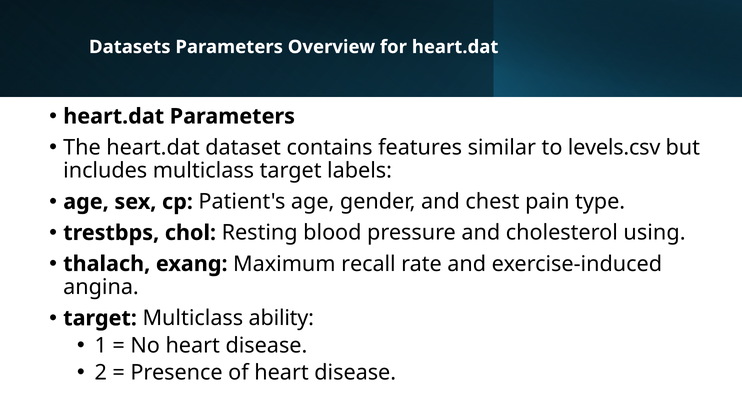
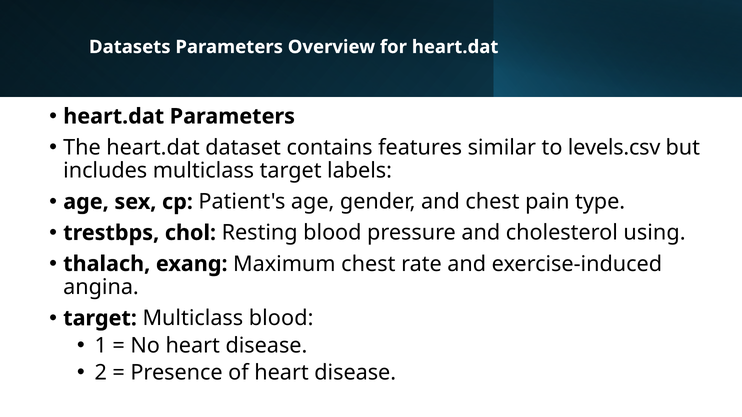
Maximum recall: recall -> chest
Multiclass ability: ability -> blood
